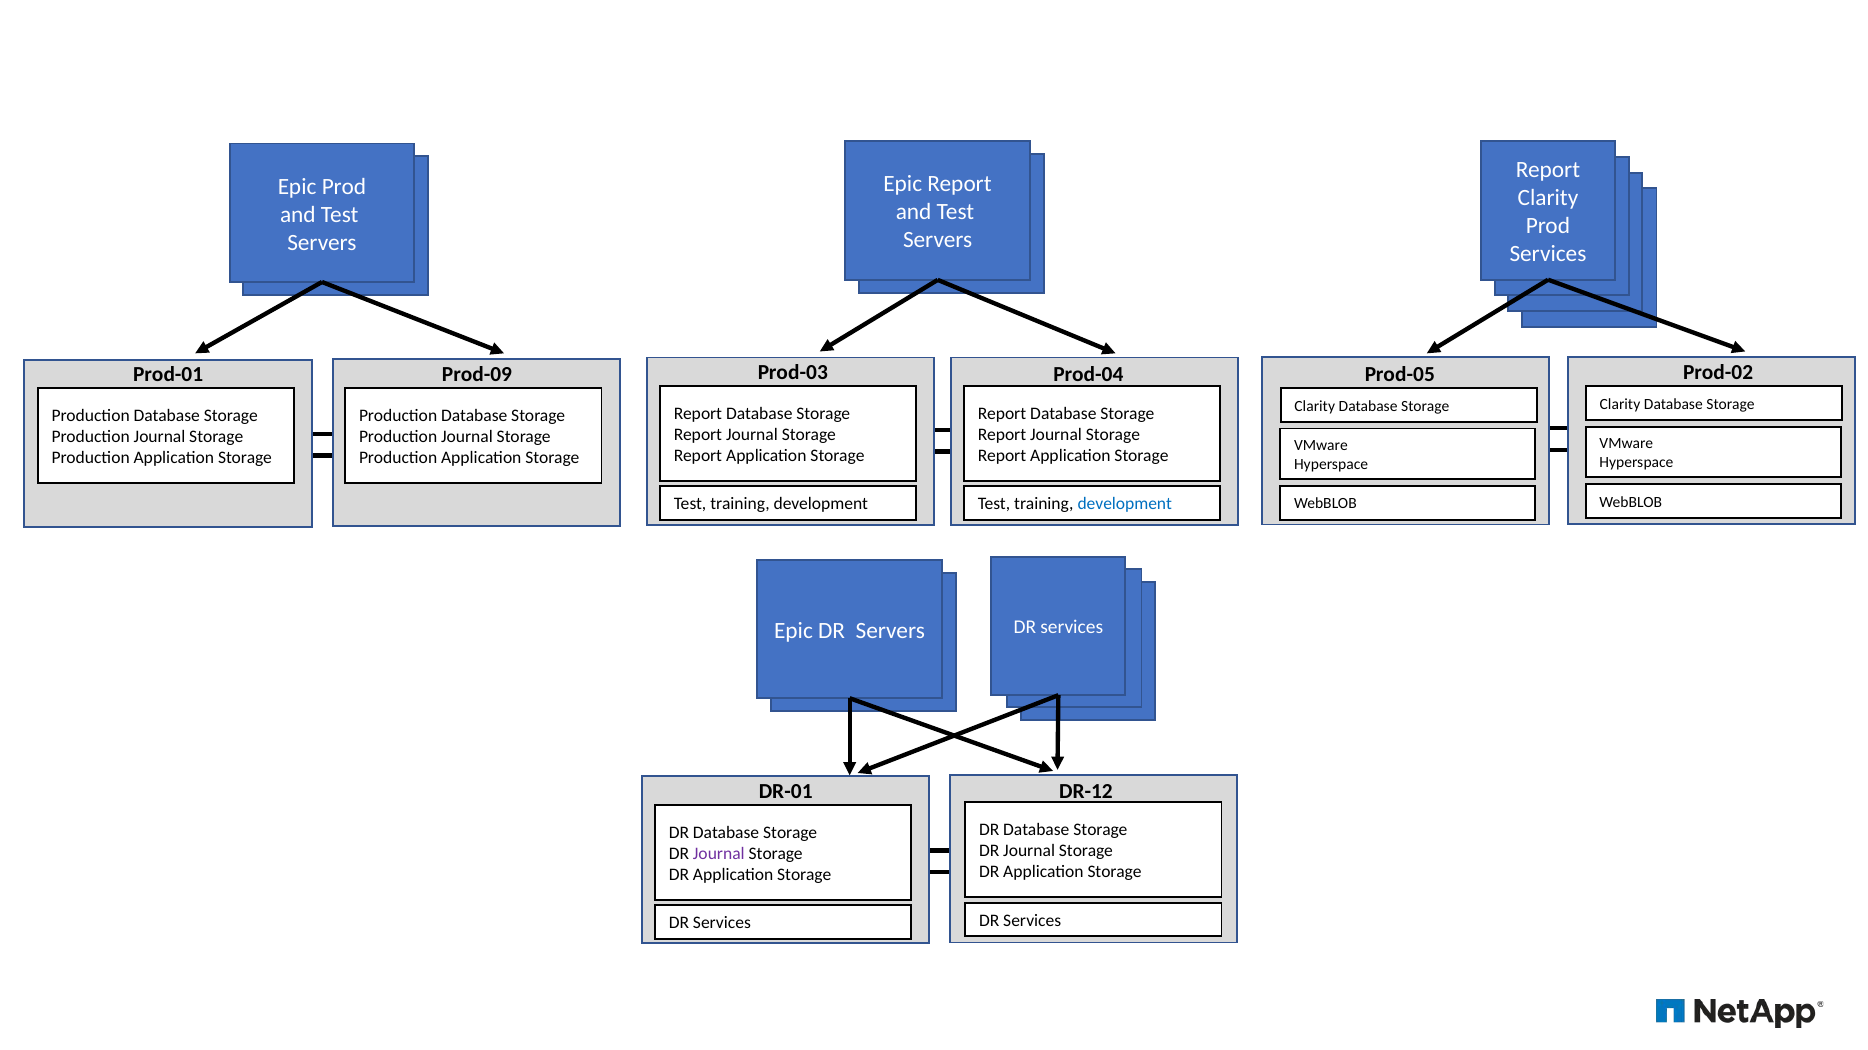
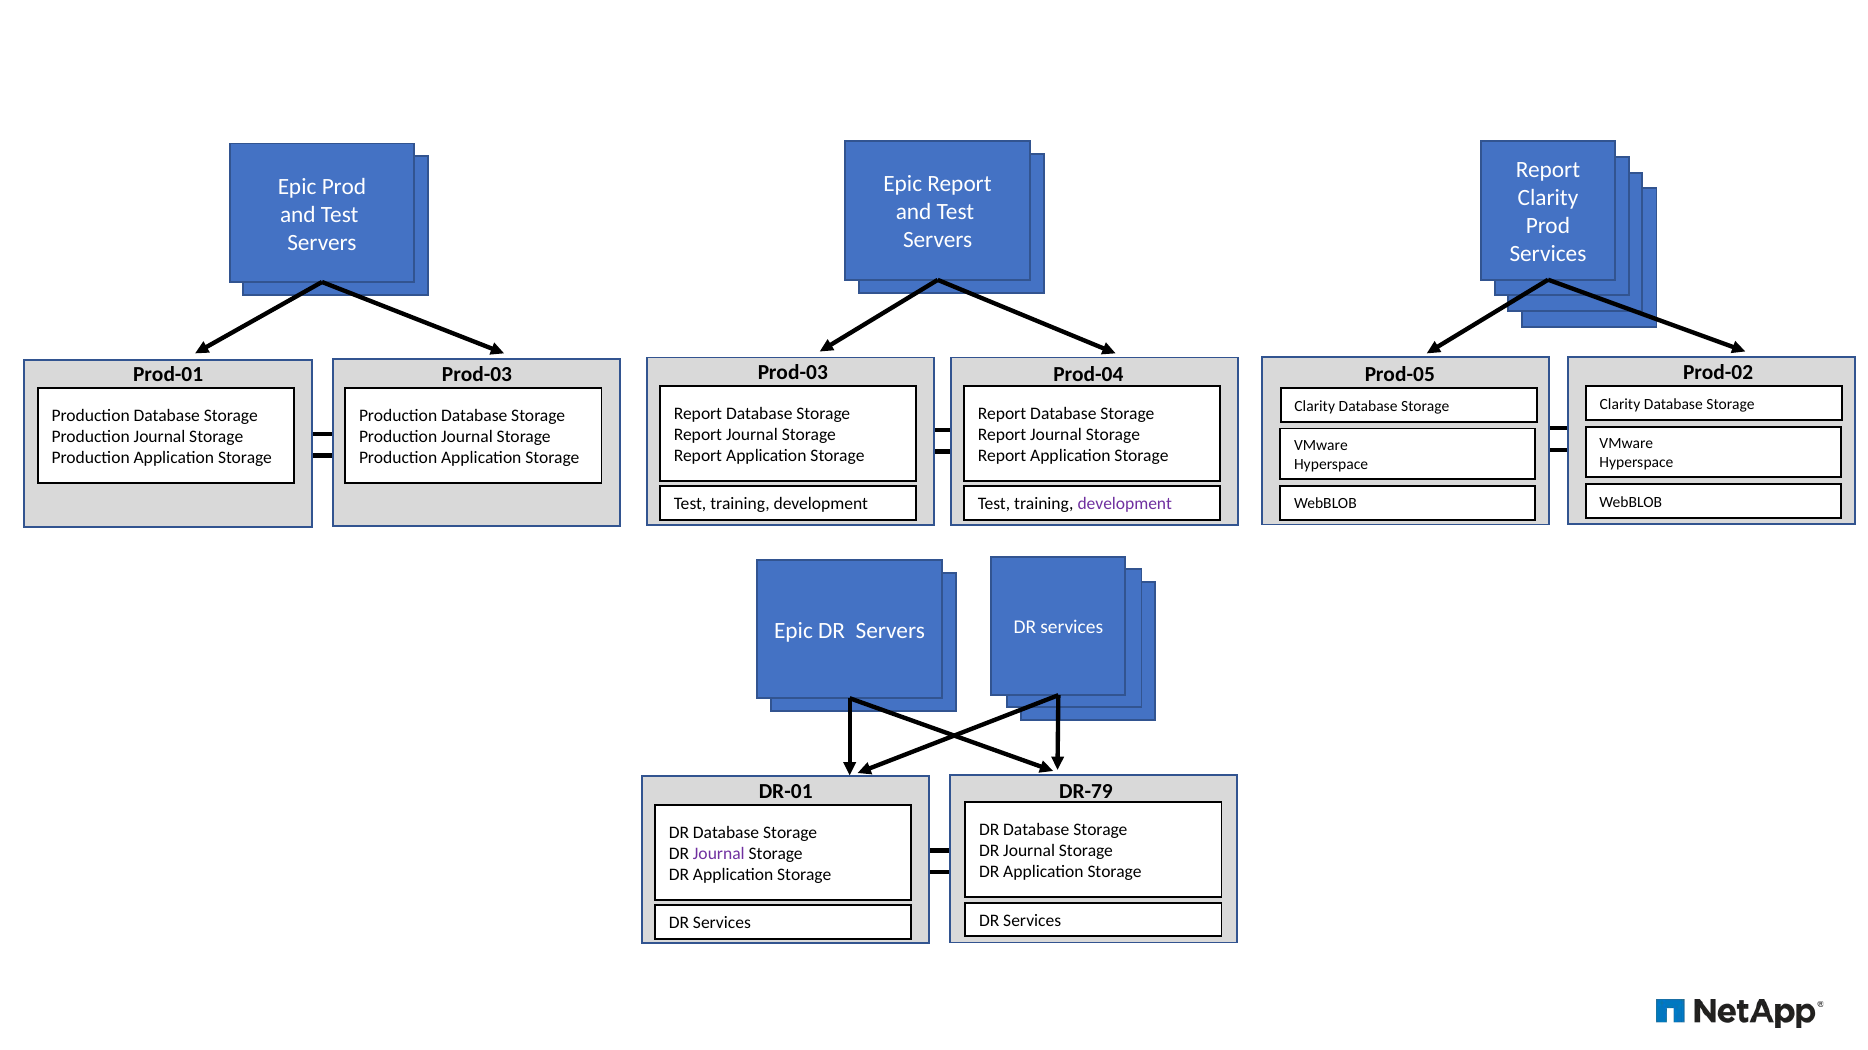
Prod-09 at (477, 375): Prod-09 -> Prod-03
development at (1125, 504) colour: blue -> purple
DR-12: DR-12 -> DR-79
